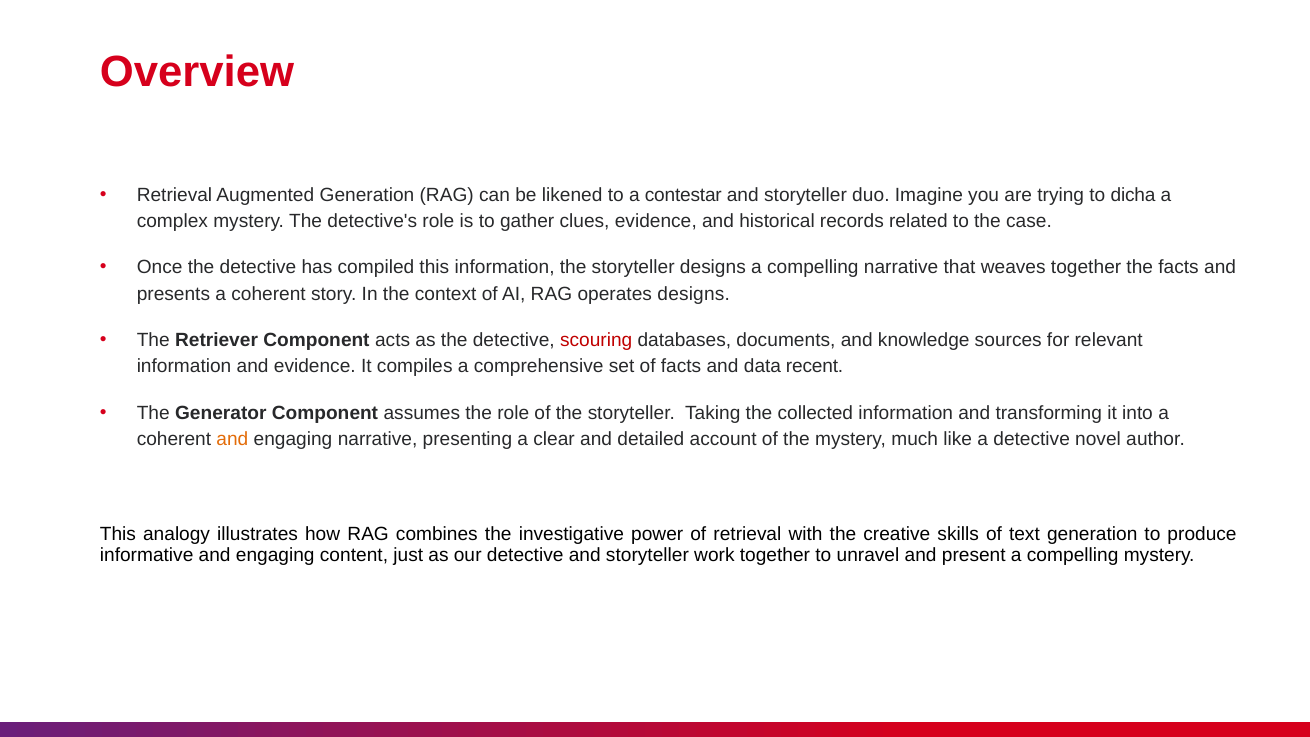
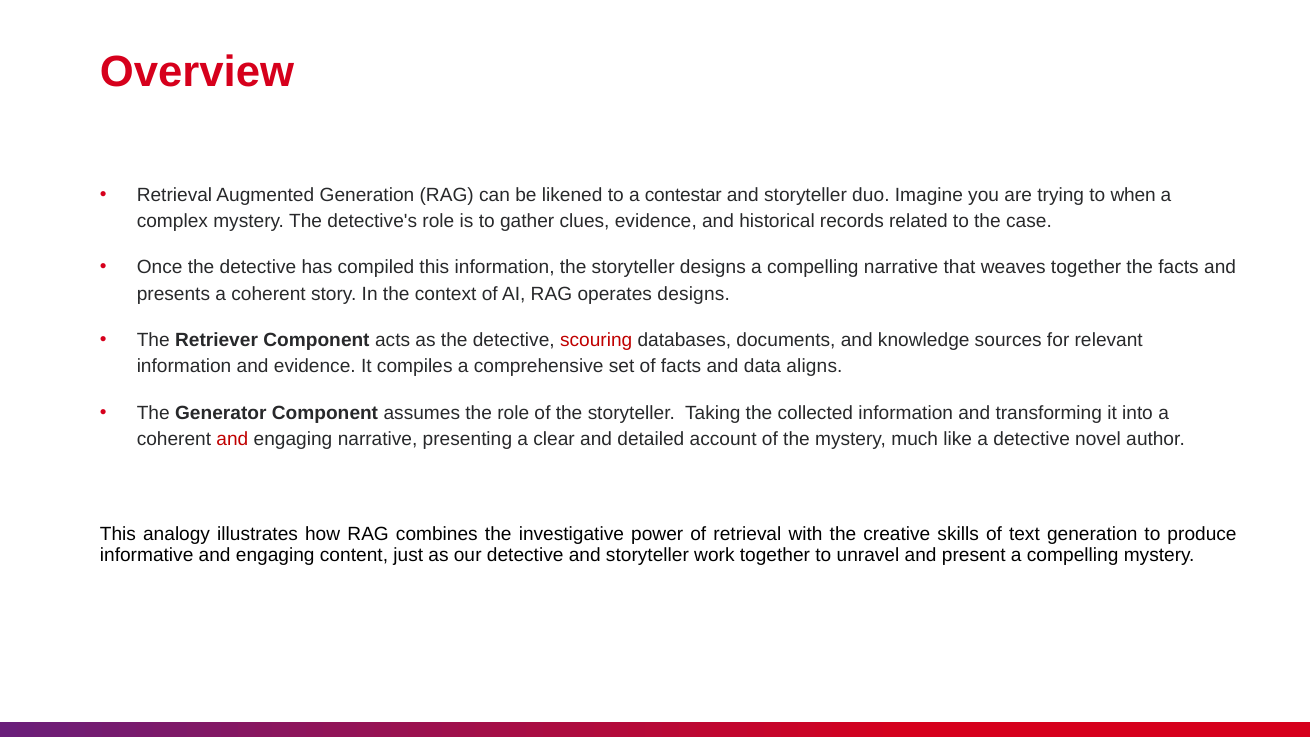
dicha: dicha -> when
recent: recent -> aligns
and at (232, 439) colour: orange -> red
